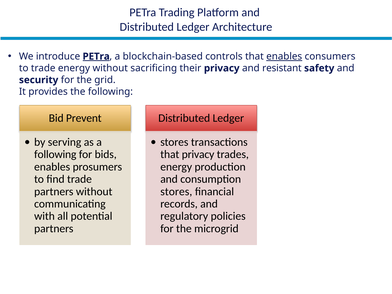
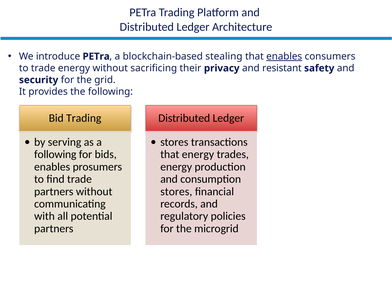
PETra at (96, 56) underline: present -> none
controls: controls -> stealing
Bid Prevent: Prevent -> Trading
that privacy: privacy -> energy
